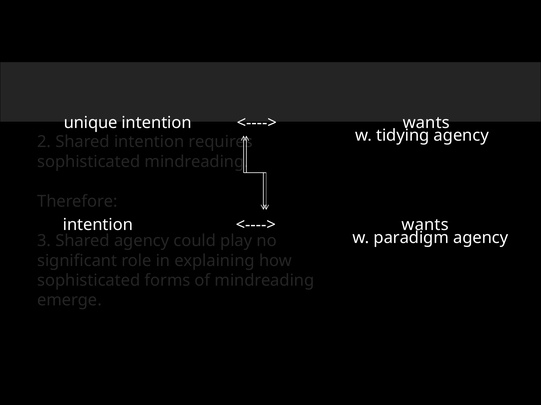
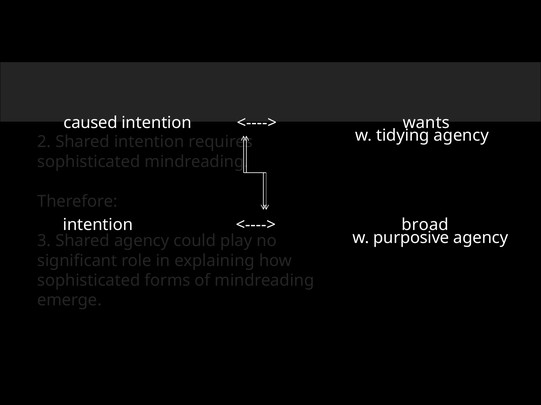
unique: unique -> caused
wants at (425, 225): wants -> broad
paradigm: paradigm -> purposive
